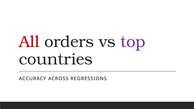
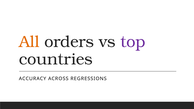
All colour: red -> orange
